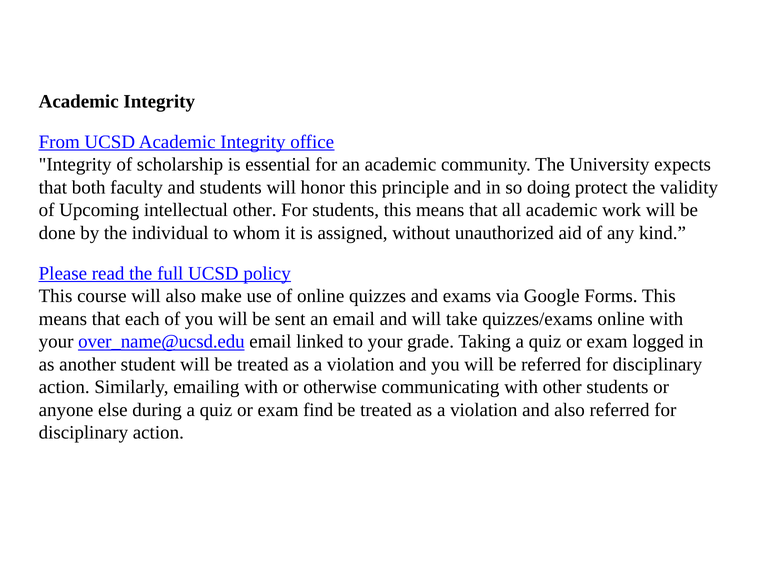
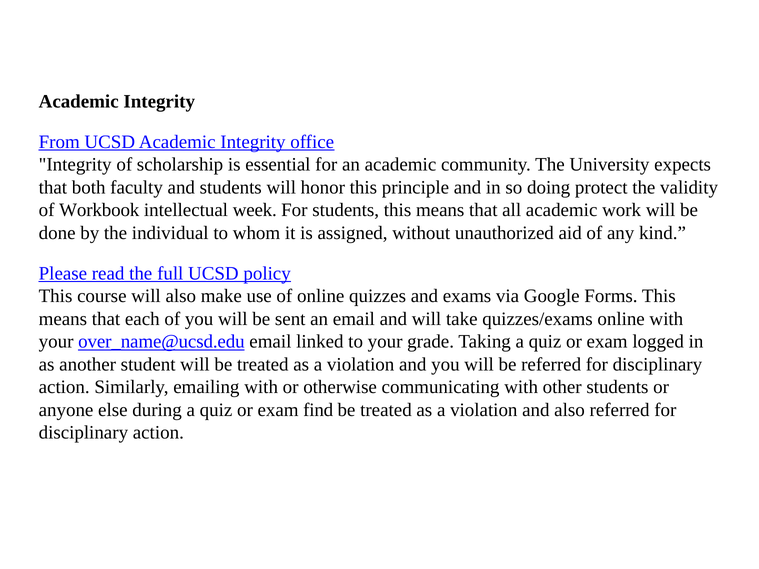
Upcoming: Upcoming -> Workbook
intellectual other: other -> week
